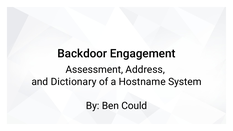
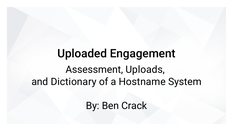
Backdoor: Backdoor -> Uploaded
Address: Address -> Uploads
Could: Could -> Crack
